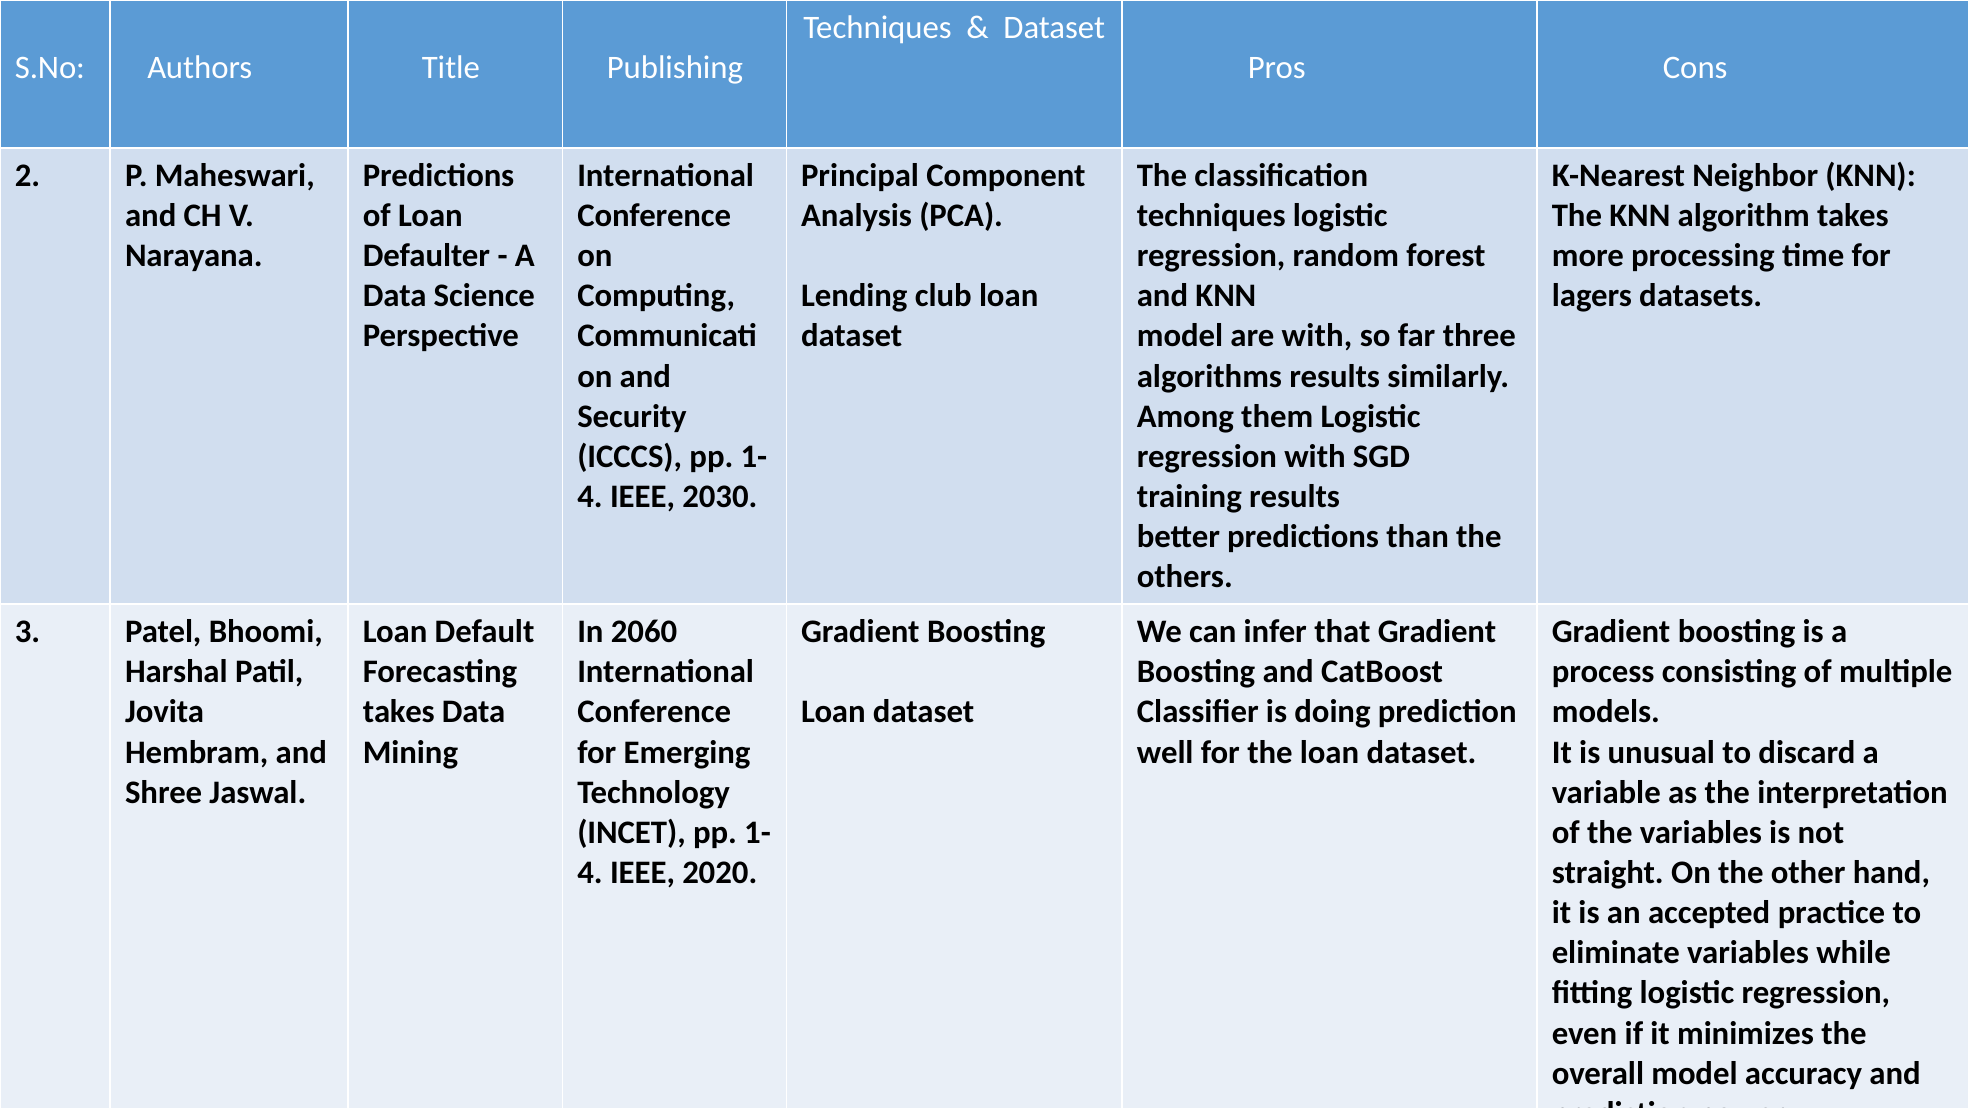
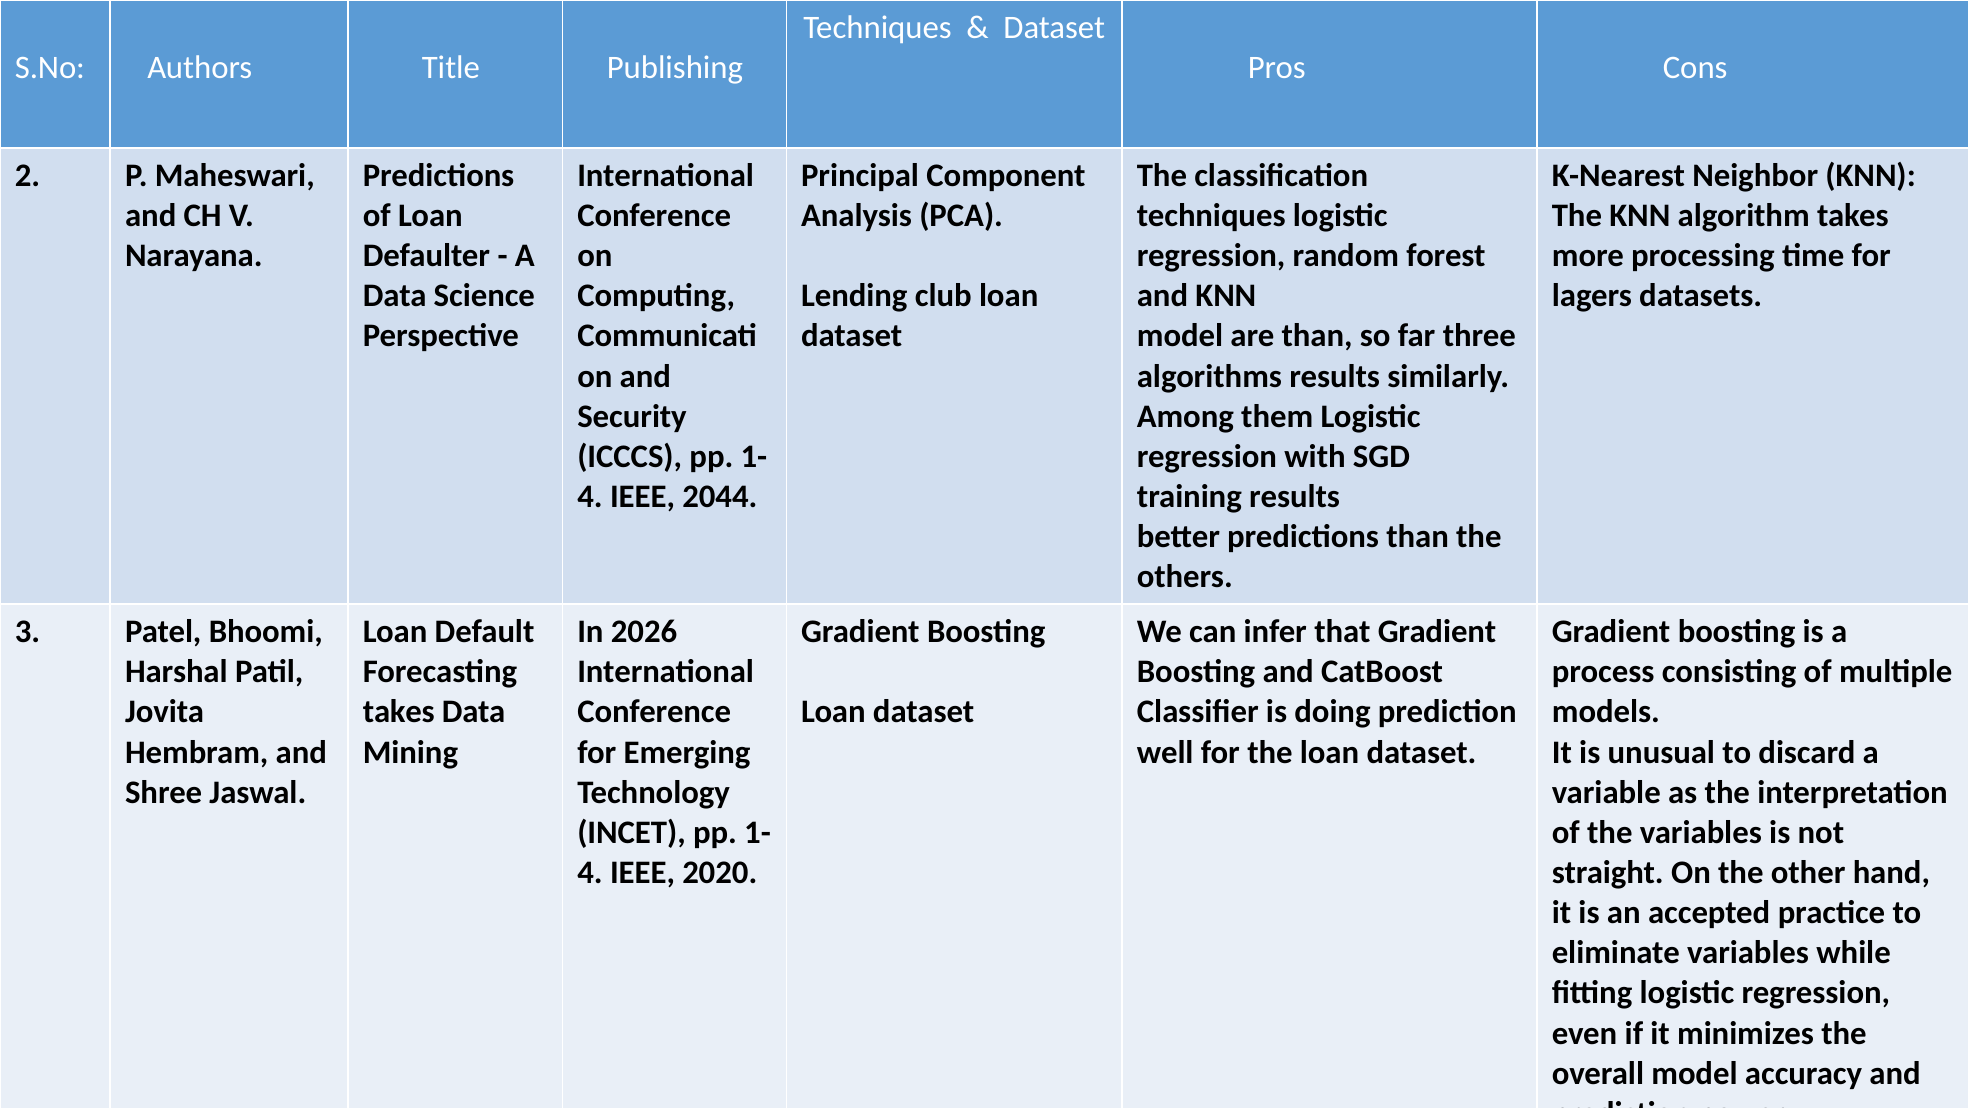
are with: with -> than
2030: 2030 -> 2044
2060: 2060 -> 2026
